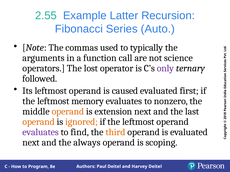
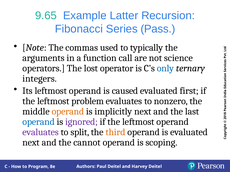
2.55: 2.55 -> 9.65
Auto: Auto -> Pass
only colour: purple -> blue
followed: followed -> integers
memory: memory -> problem
extension: extension -> implicitly
operand at (39, 122) colour: orange -> blue
ignored colour: orange -> purple
find: find -> split
always: always -> cannot
